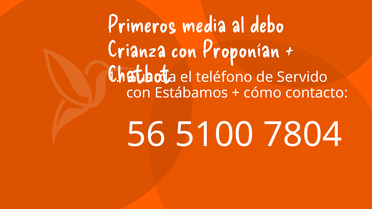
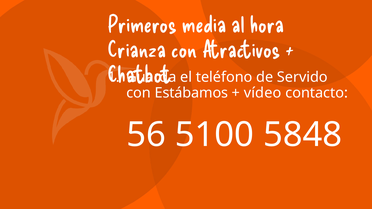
debo: debo -> hora
Proponían: Proponían -> Atractivos
cómo: cómo -> vídeo
7804: 7804 -> 5848
